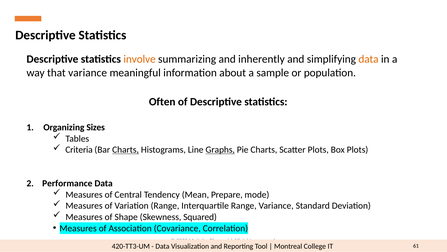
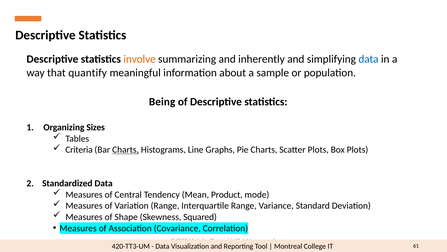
data at (369, 59) colour: orange -> blue
that variance: variance -> quantify
Often: Often -> Being
Graphs underline: present -> none
Performance: Performance -> Standardized
Prepare: Prepare -> Product
